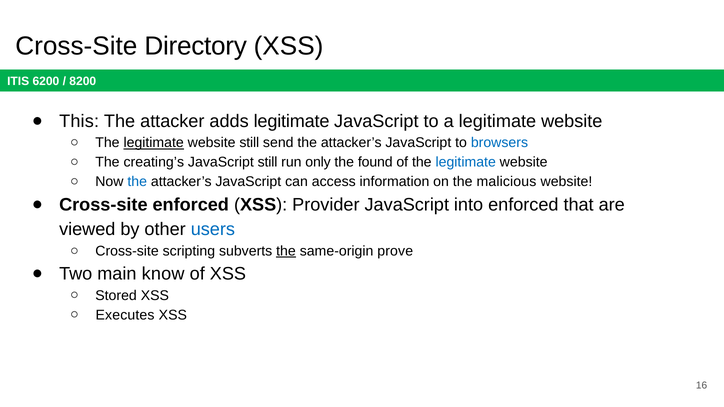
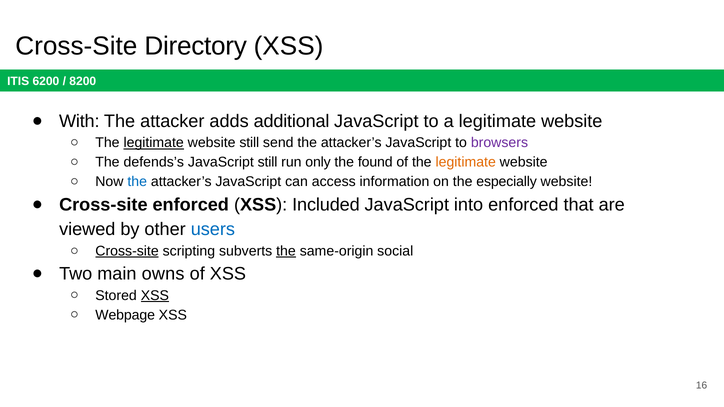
This: This -> With
adds legitimate: legitimate -> additional
browsers colour: blue -> purple
creating’s: creating’s -> defends’s
legitimate at (466, 162) colour: blue -> orange
malicious: malicious -> especially
Provider: Provider -> Included
Cross-site at (127, 251) underline: none -> present
prove: prove -> social
know: know -> owns
XSS at (155, 296) underline: none -> present
Executes: Executes -> Webpage
